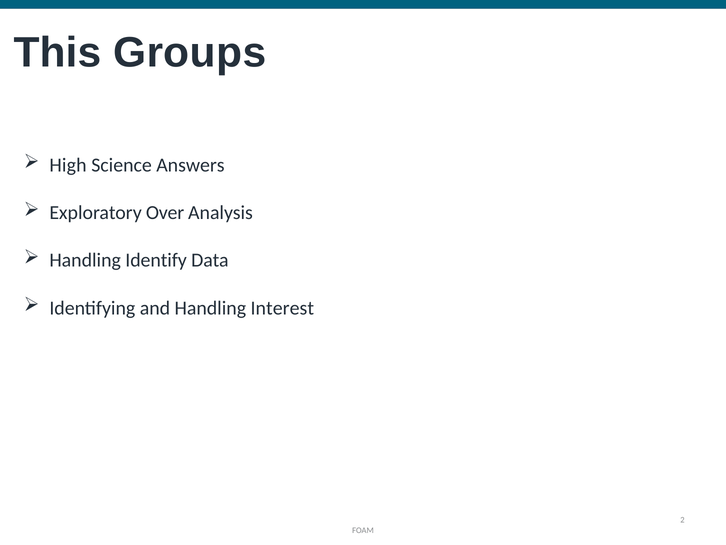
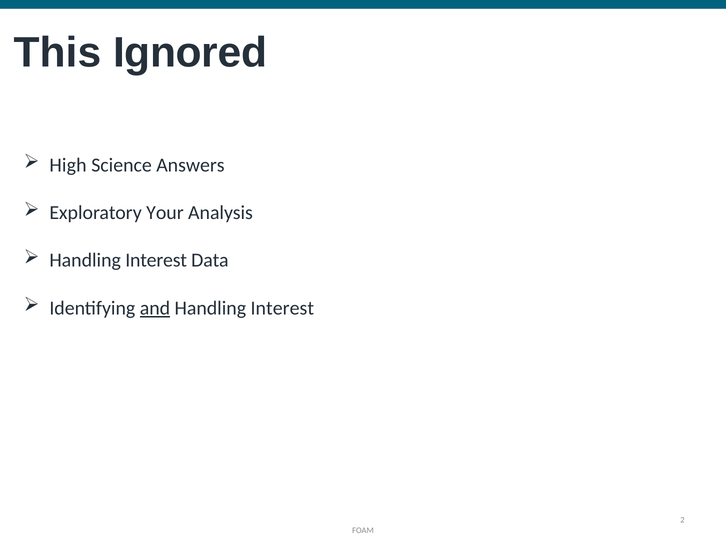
Groups: Groups -> Ignored
Over: Over -> Your
Identify at (156, 260): Identify -> Interest
and underline: none -> present
